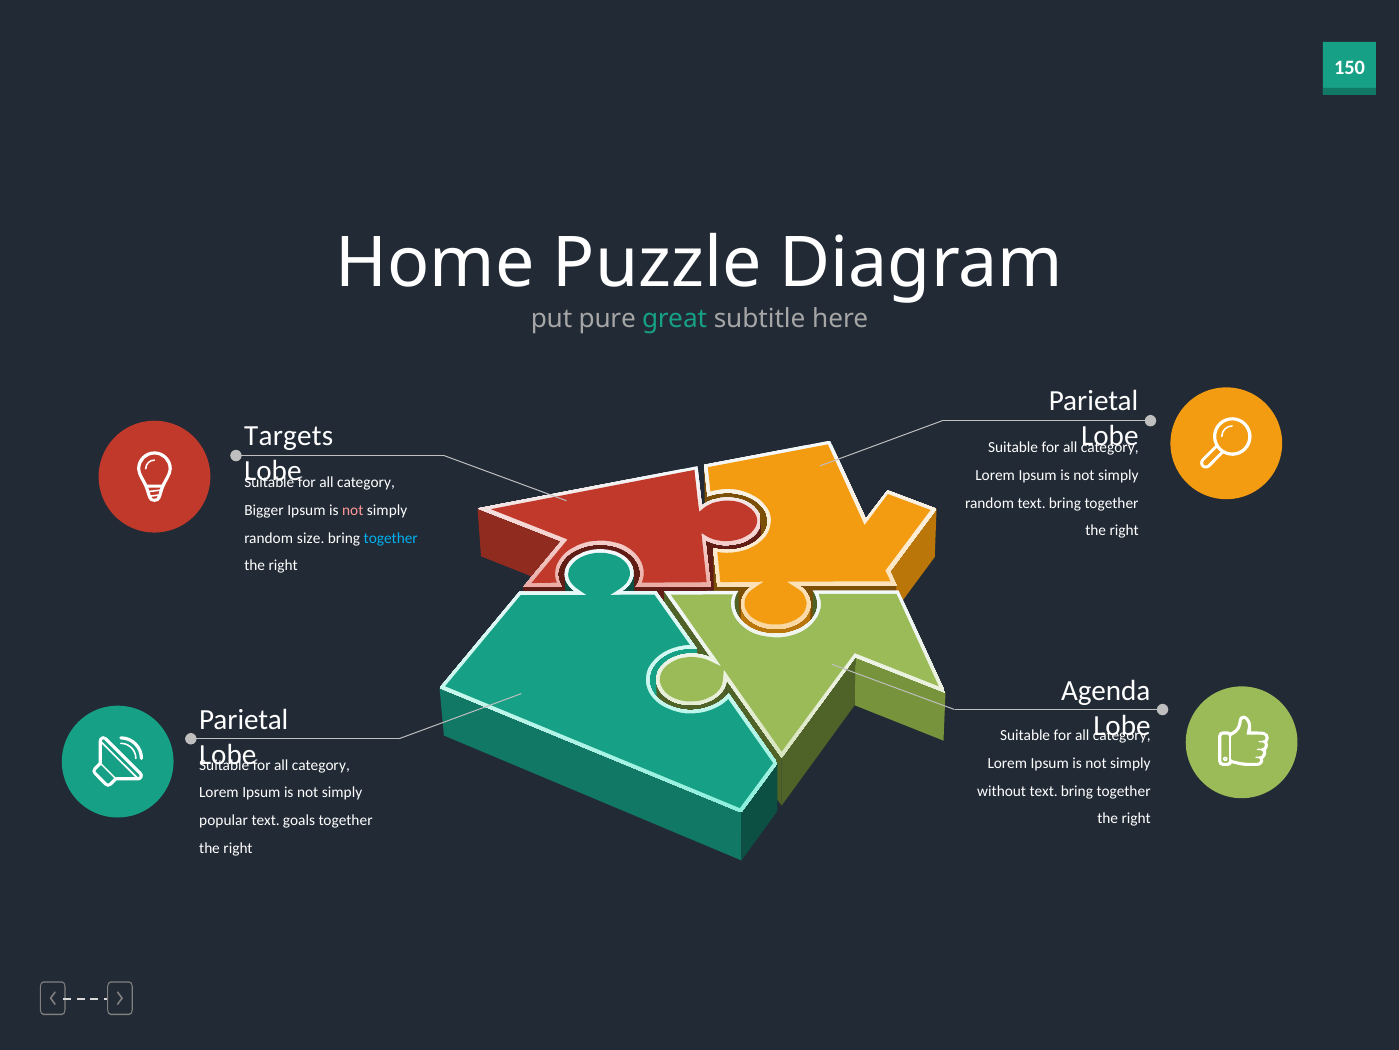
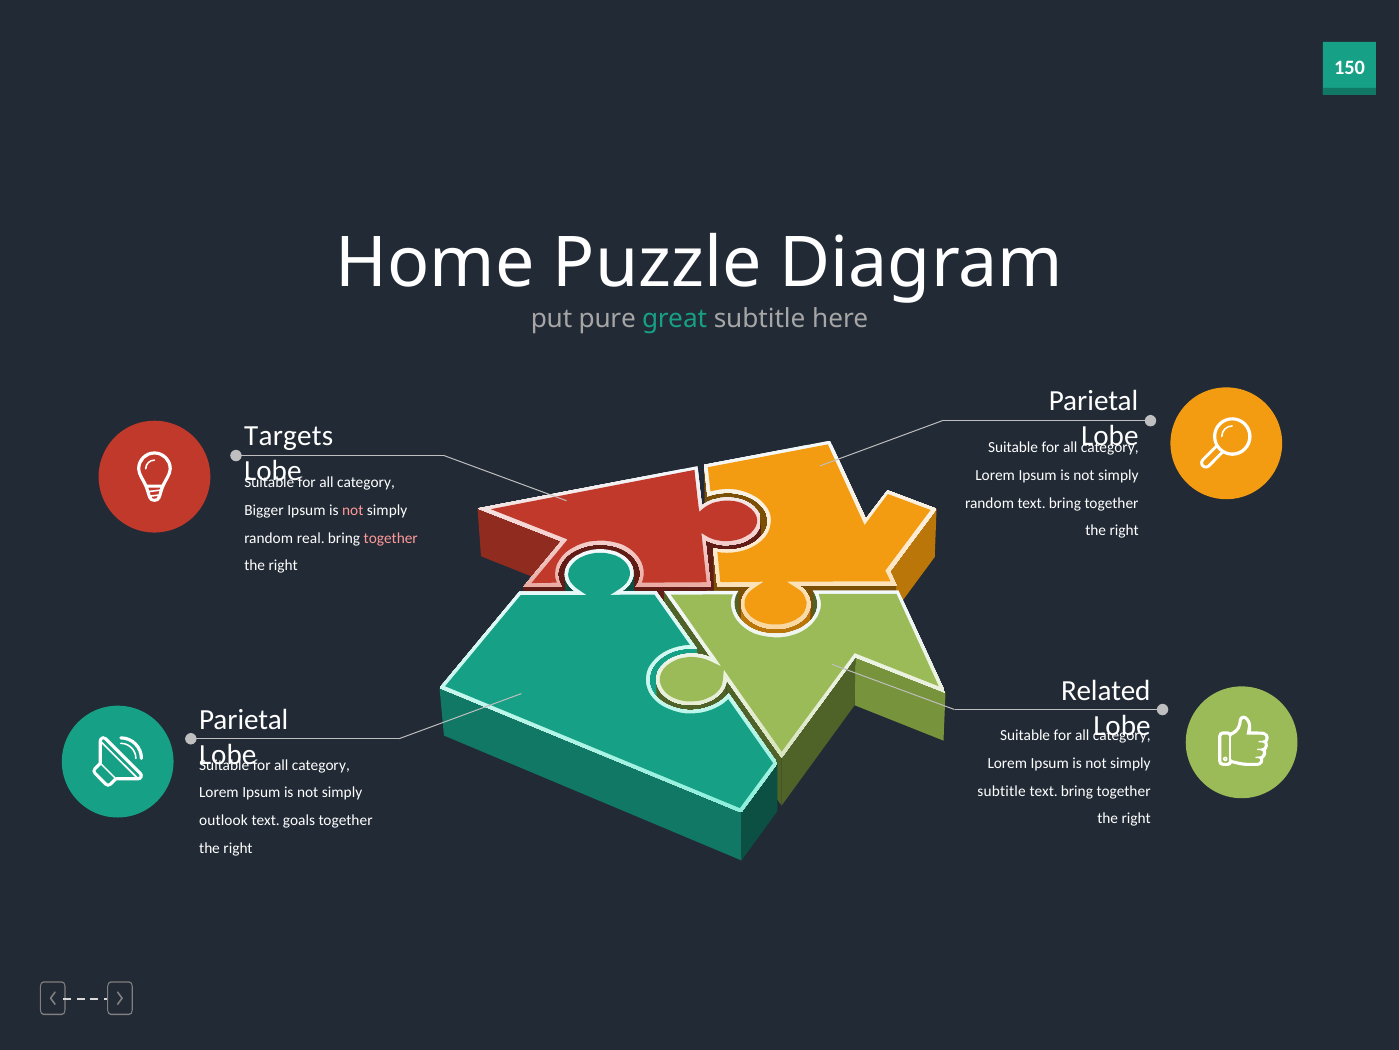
size: size -> real
together at (391, 538) colour: light blue -> pink
Agenda: Agenda -> Related
without at (1002, 791): without -> subtitle
popular: popular -> outlook
